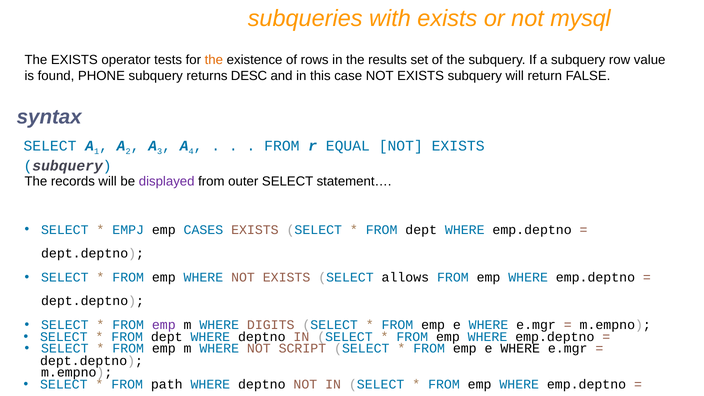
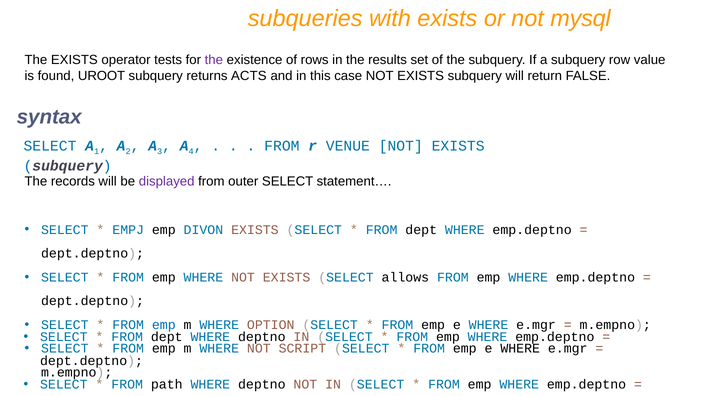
the at (214, 60) colour: orange -> purple
PHONE: PHONE -> UROOT
DESC: DESC -> ACTS
EQUAL: EQUAL -> VENUE
CASES: CASES -> DIVON
emp at (164, 325) colour: purple -> blue
DIGITS: DIGITS -> OPTION
